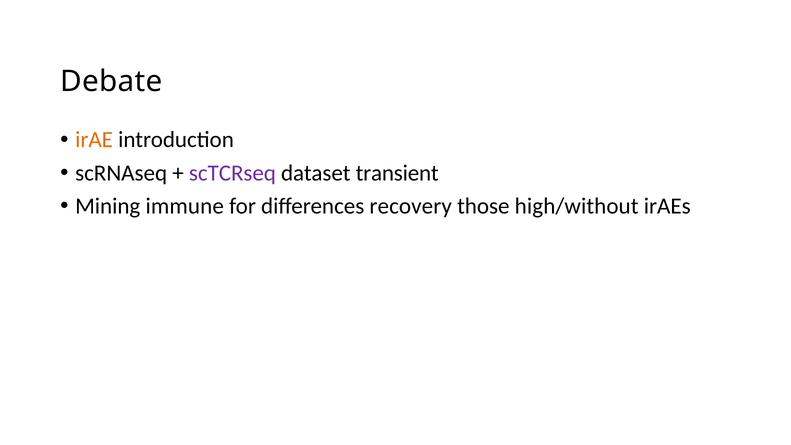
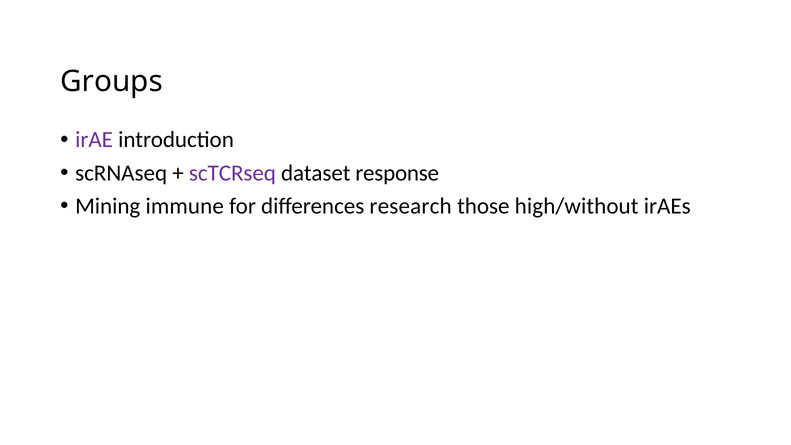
Debate: Debate -> Groups
irAE colour: orange -> purple
transient: transient -> response
recovery: recovery -> research
